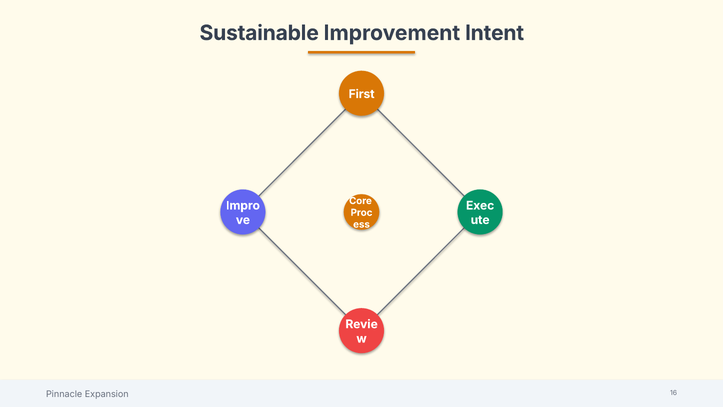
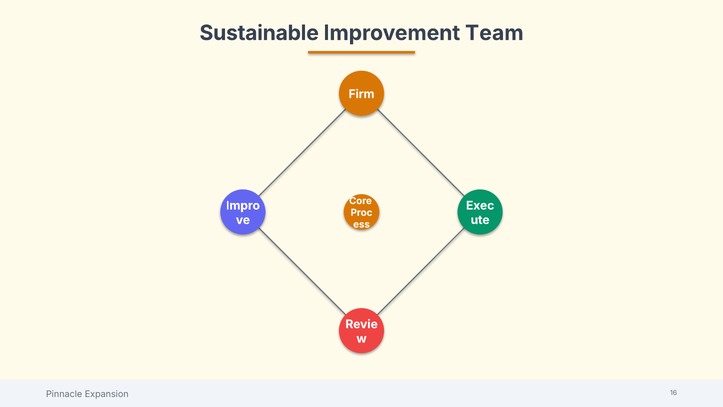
Intent: Intent -> Team
First: First -> Firm
